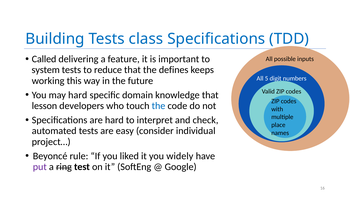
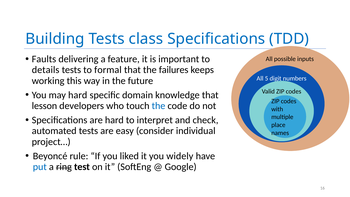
Called: Called -> Faults
system: system -> details
reduce: reduce -> formal
defines: defines -> failures
put colour: purple -> blue
